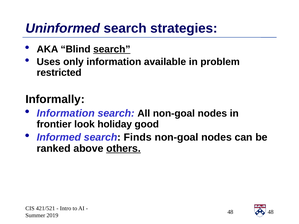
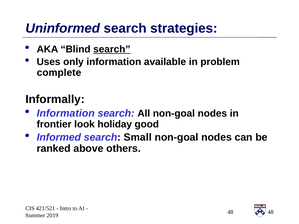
restricted: restricted -> complete
Finds: Finds -> Small
others underline: present -> none
